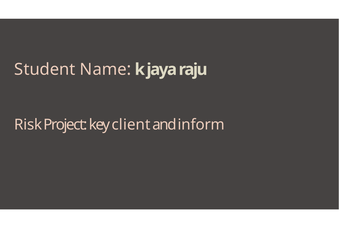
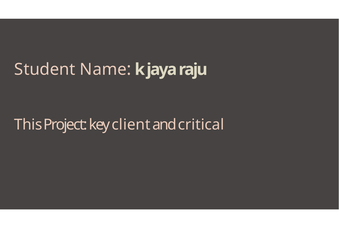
Risk: Risk -> This
inform: inform -> critical
